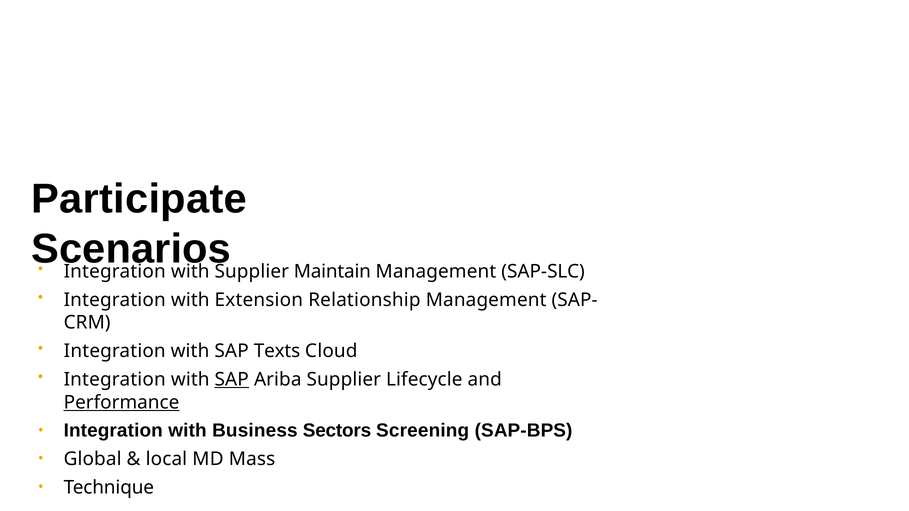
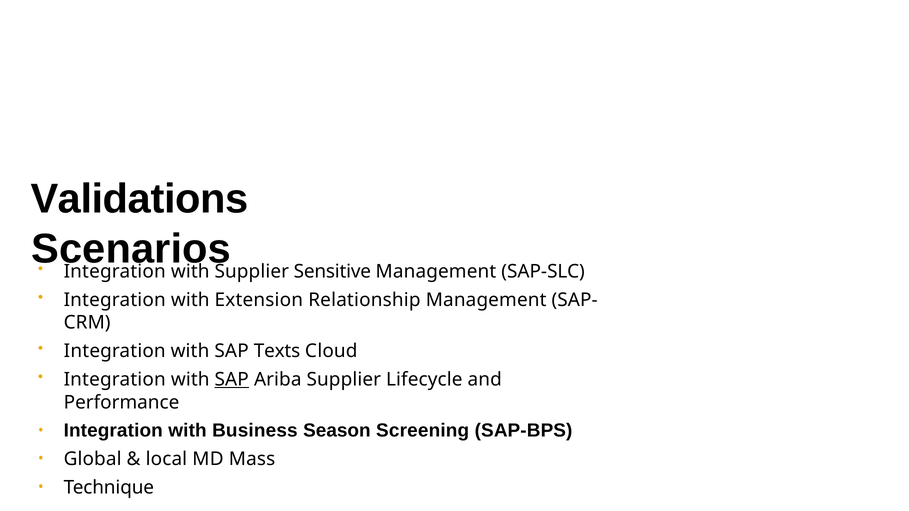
Participate: Participate -> Validations
Maintain: Maintain -> Sensitive
Performance underline: present -> none
Sectors: Sectors -> Season
